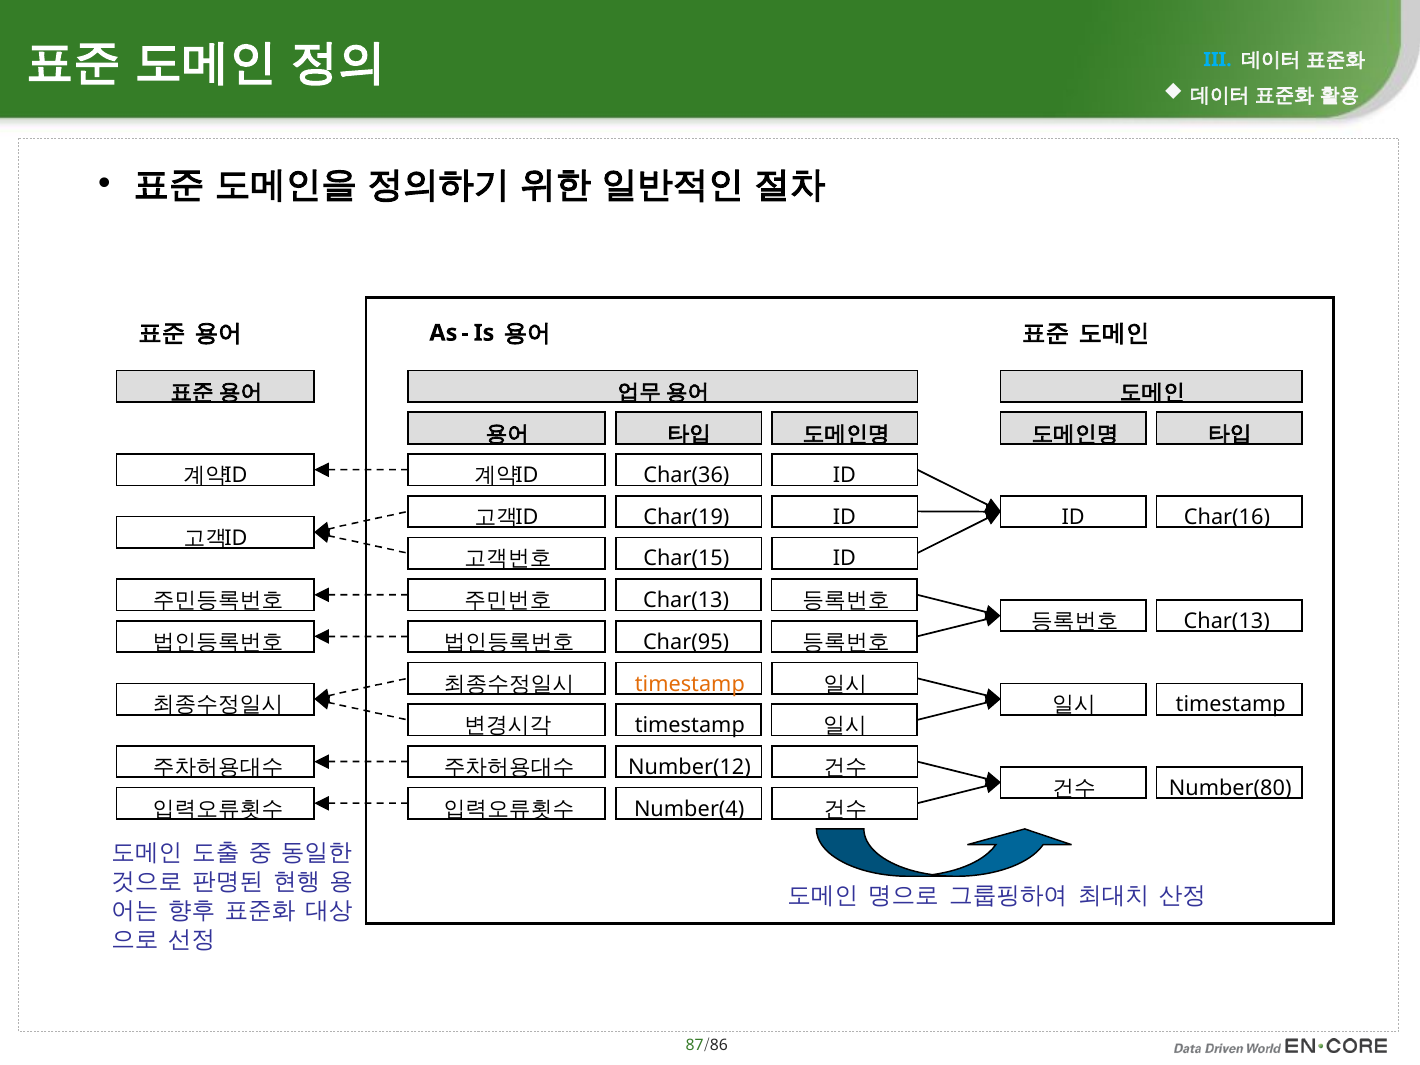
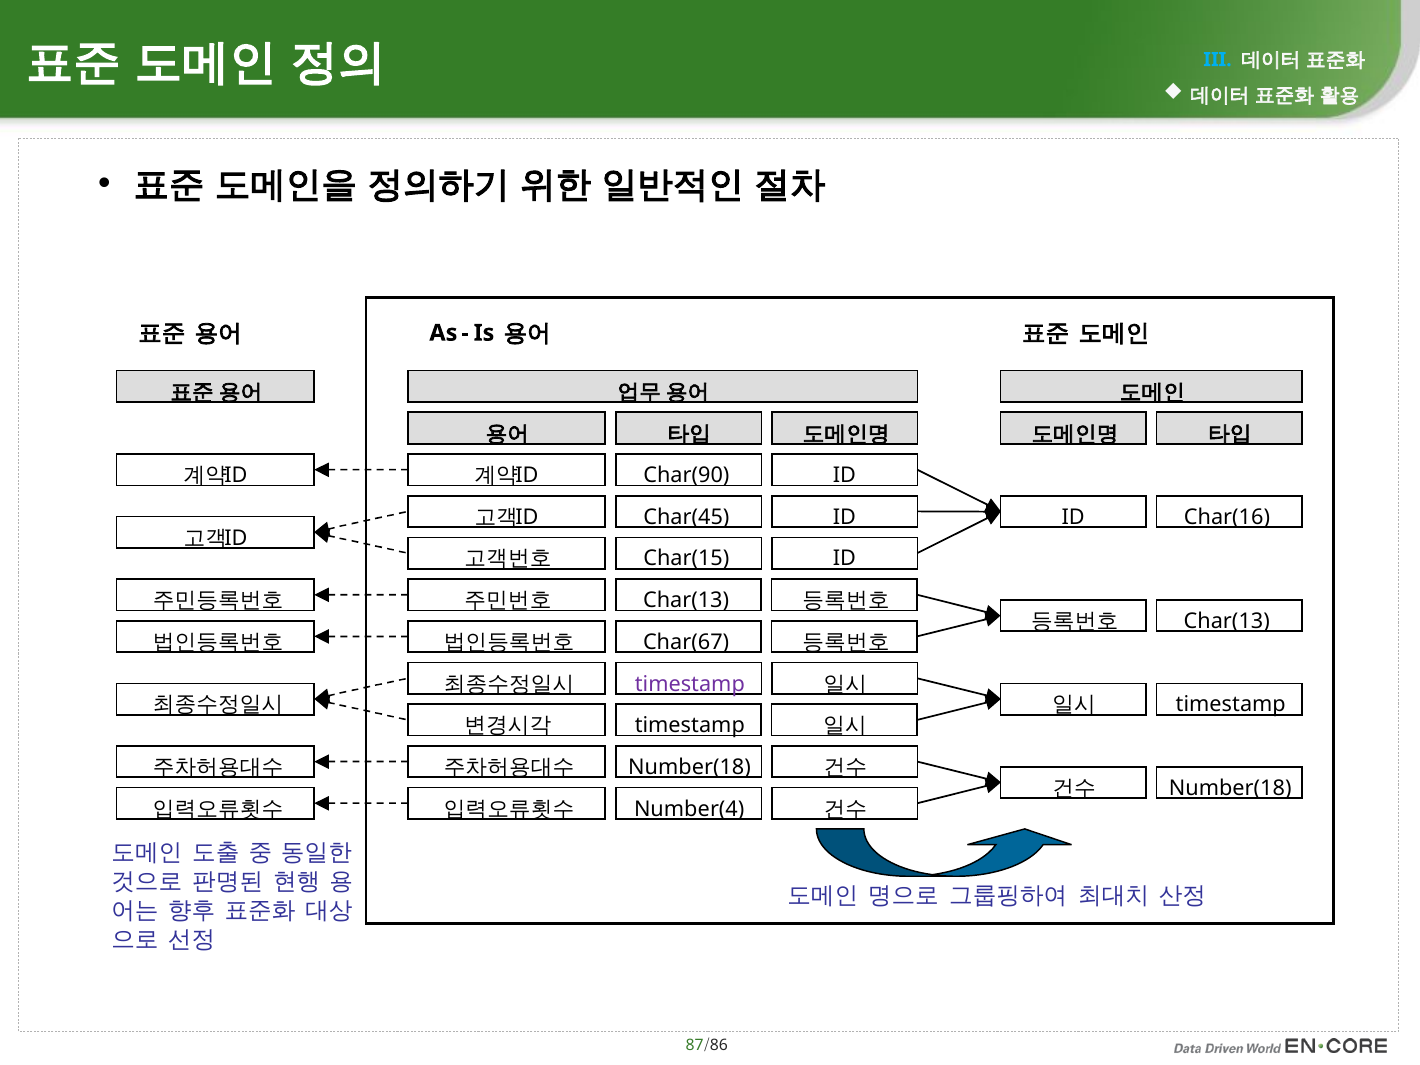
Char(36: Char(36 -> Char(90
Char(19: Char(19 -> Char(45
Char(95: Char(95 -> Char(67
timestamp at (690, 684) colour: orange -> purple
Number(12 at (690, 767): Number(12 -> Number(18
Number(80 at (1230, 788): Number(80 -> Number(18
